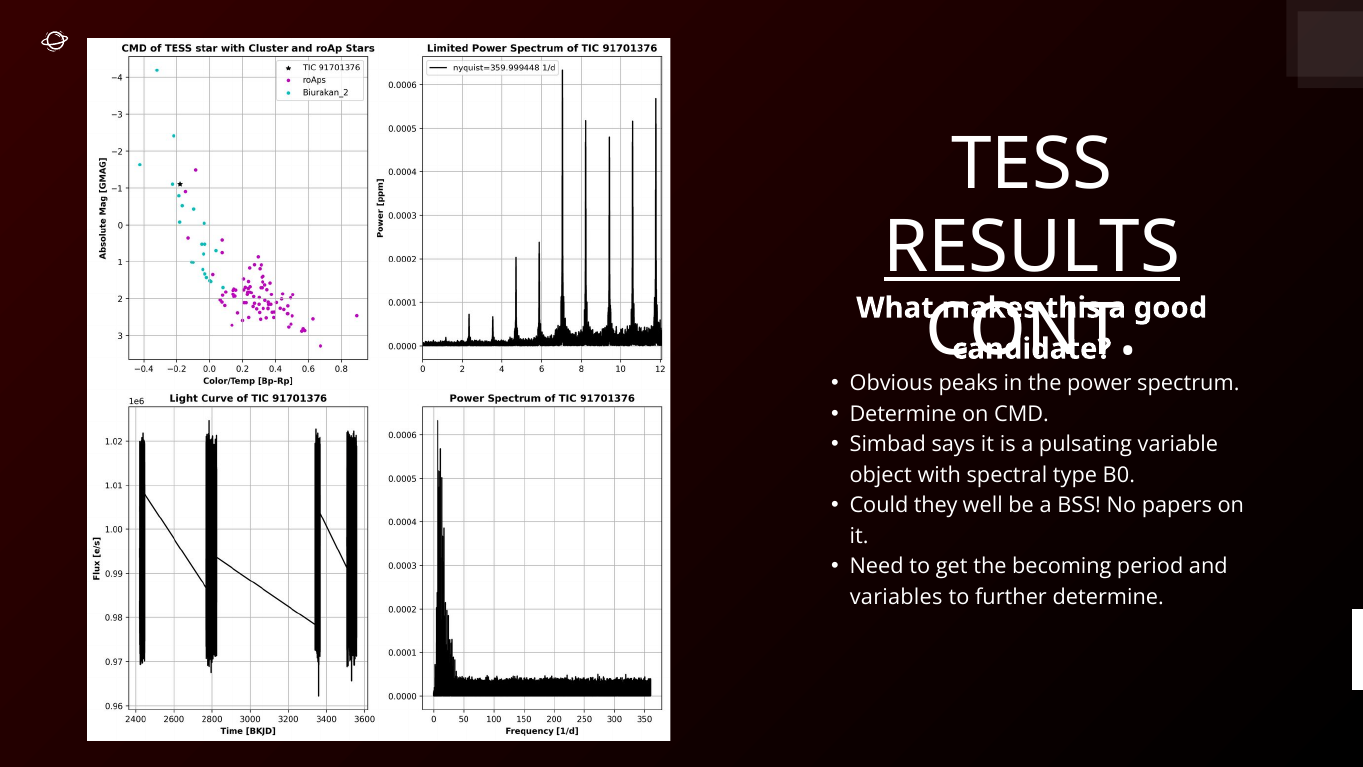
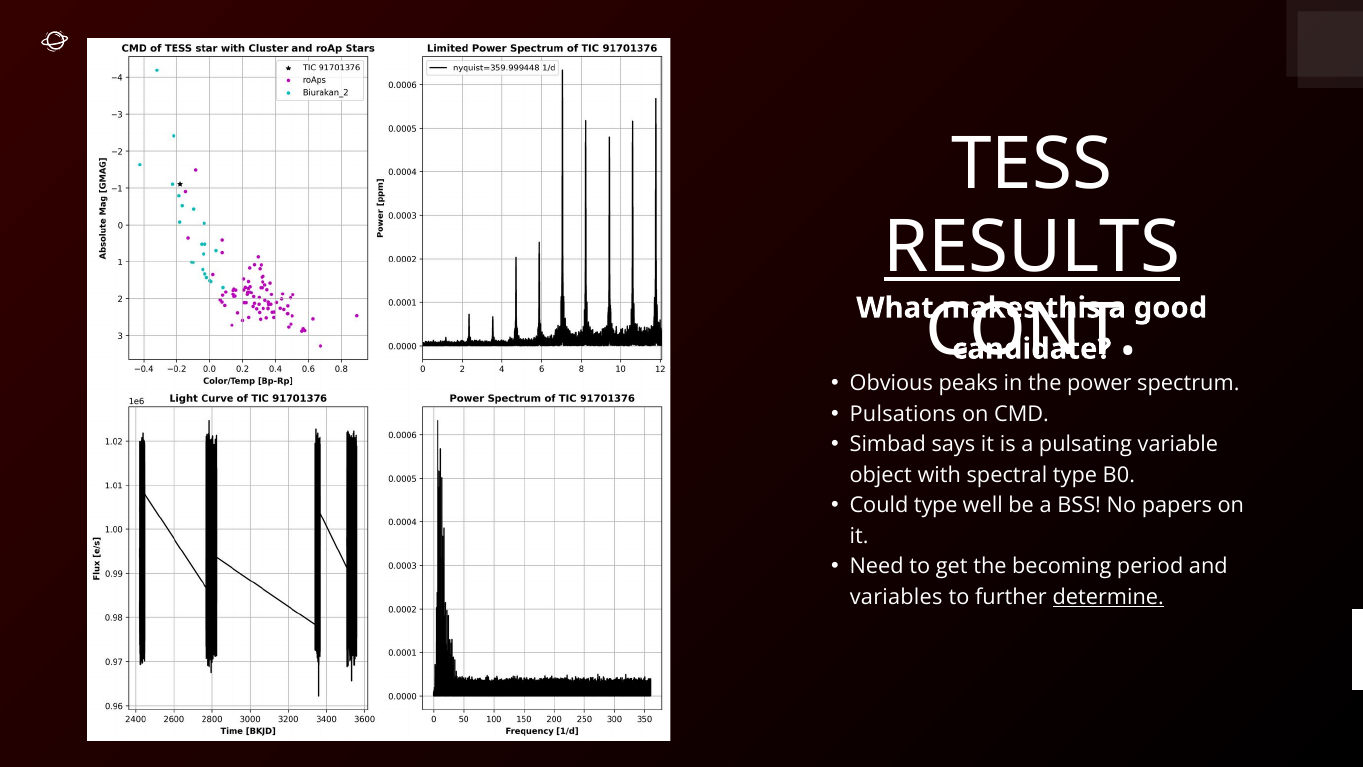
Determine at (903, 414): Determine -> Pulsations
Could they: they -> type
determine at (1108, 597) underline: none -> present
